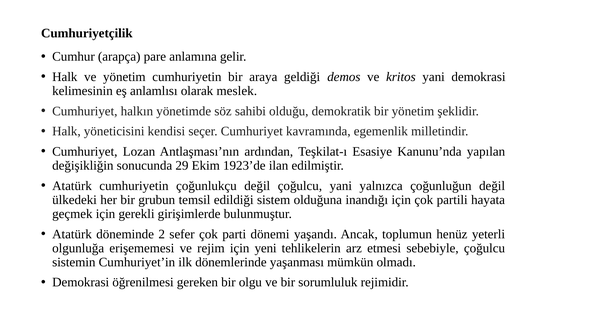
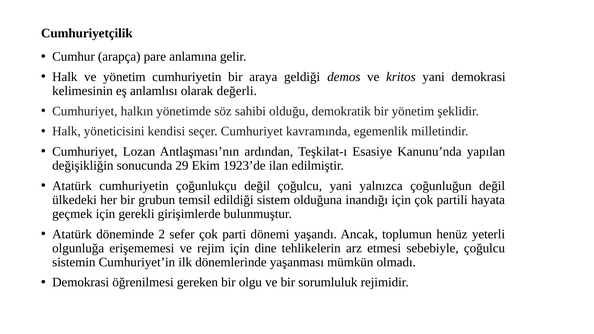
meslek: meslek -> değerli
yeni: yeni -> dine
